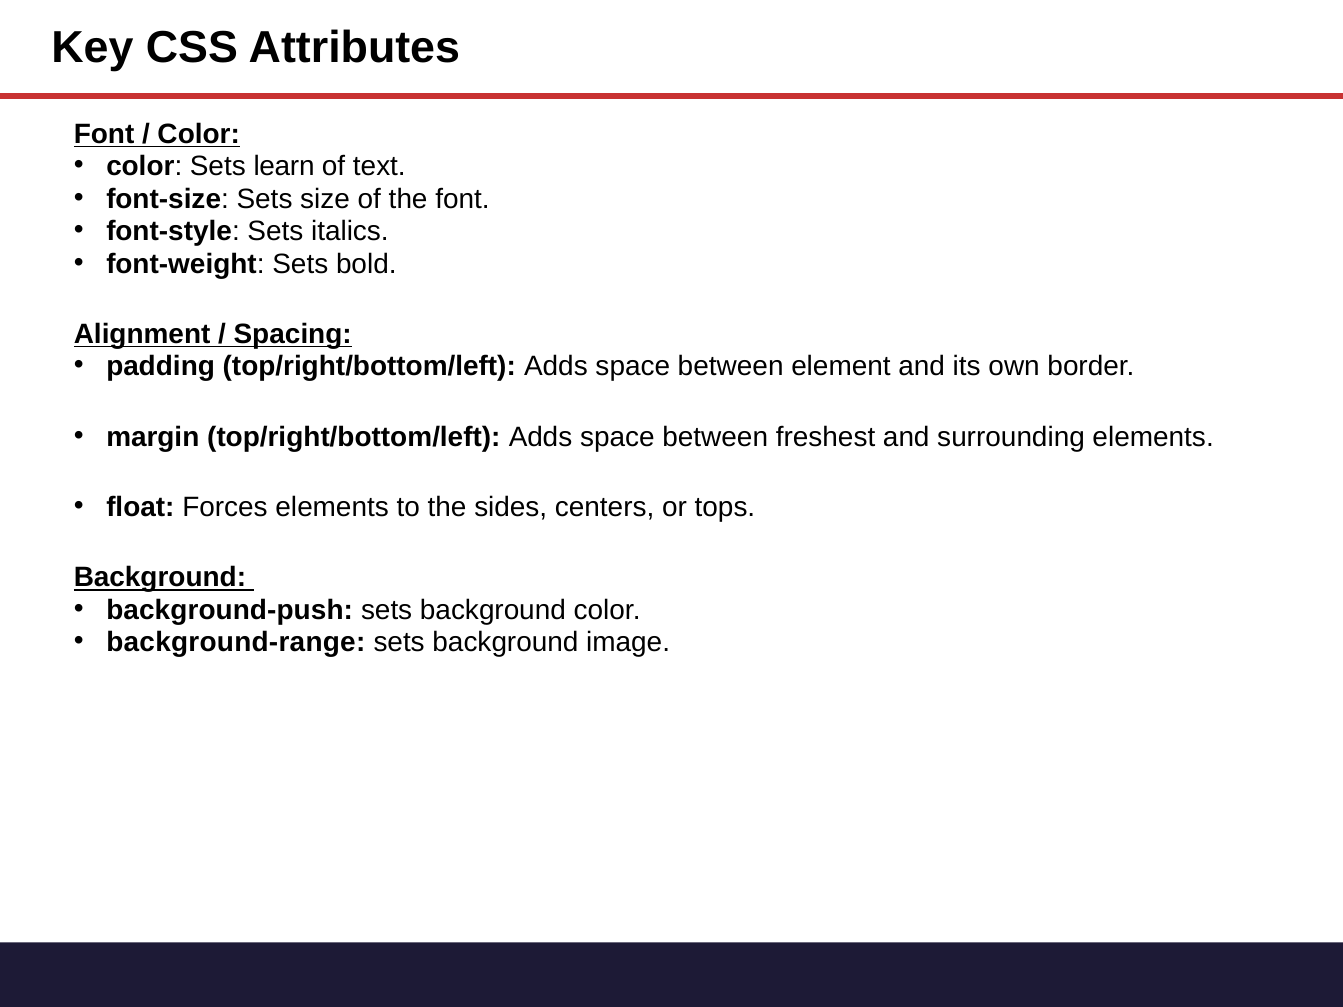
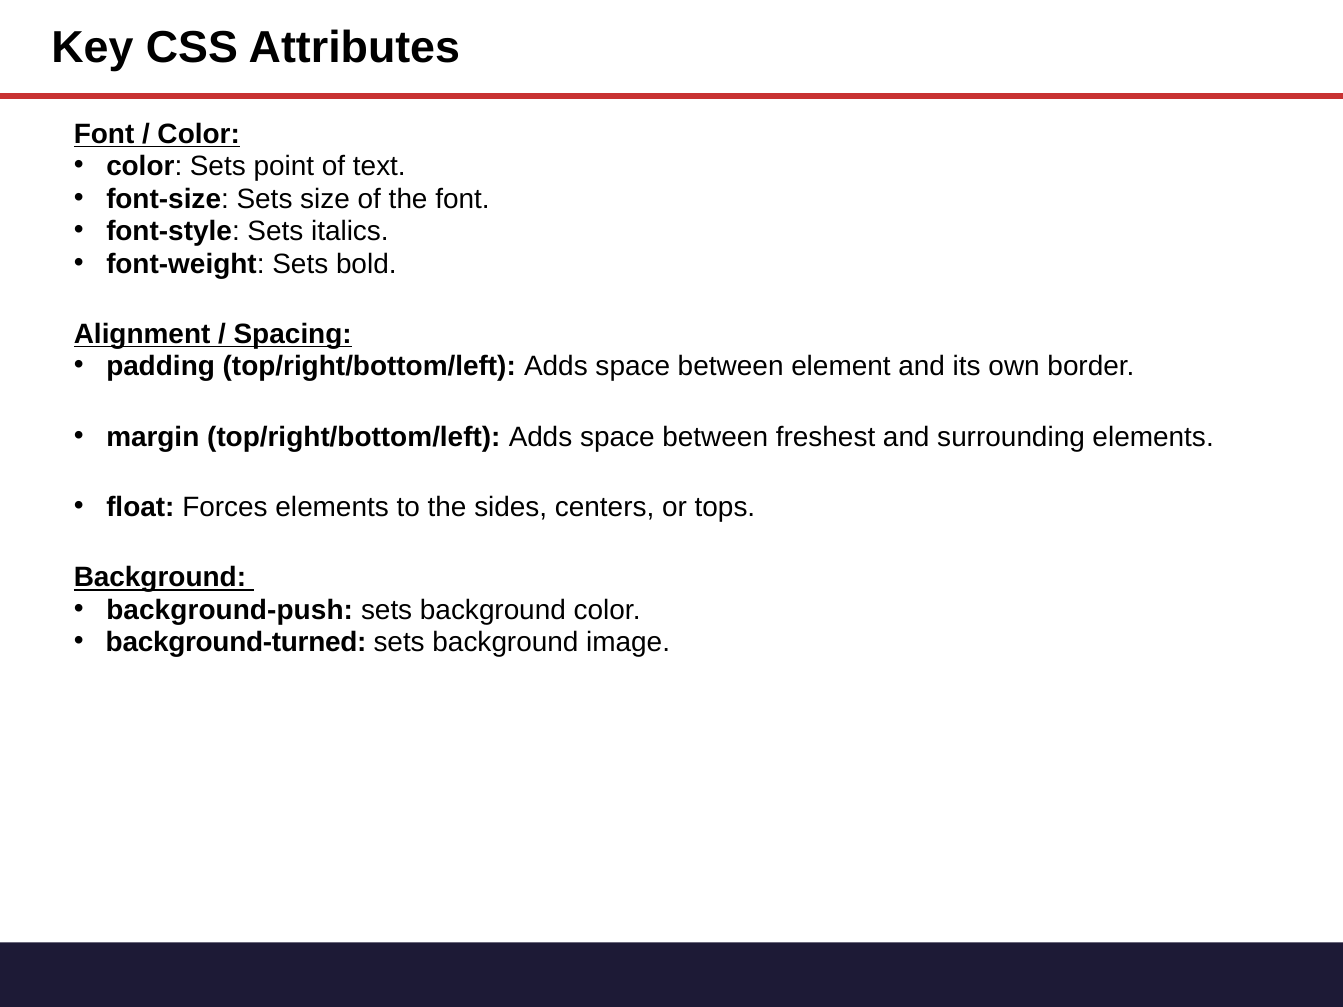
learn: learn -> point
background-range: background-range -> background-turned
